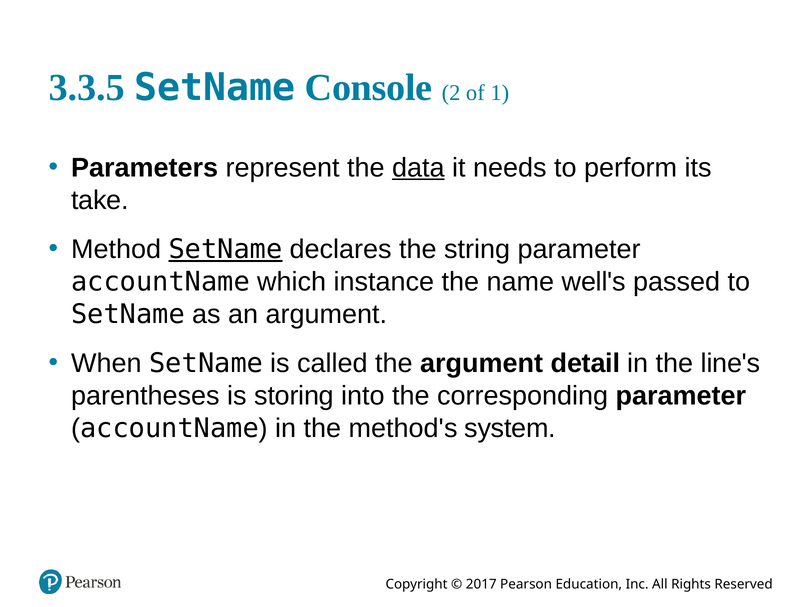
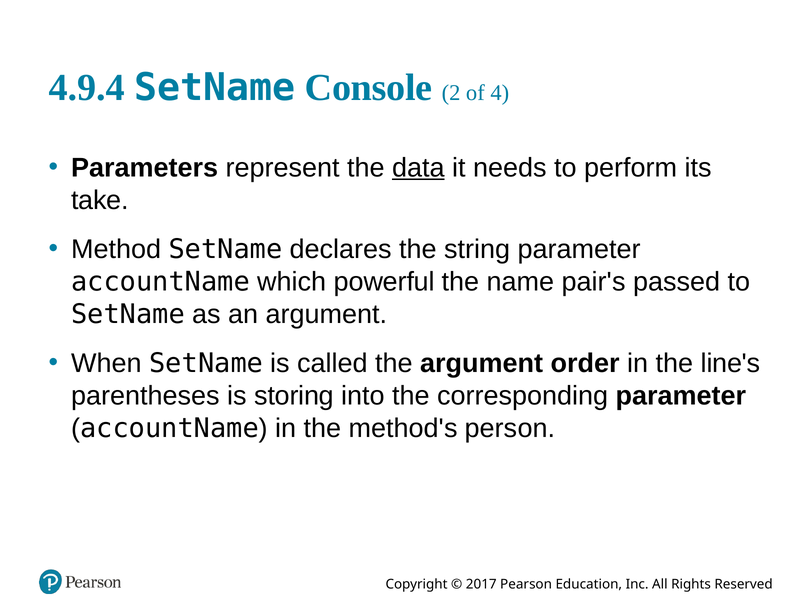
3.3.5: 3.3.5 -> 4.9.4
1: 1 -> 4
SetName at (226, 250) underline: present -> none
instance: instance -> powerful
well's: well's -> pair's
detail: detail -> order
system: system -> person
